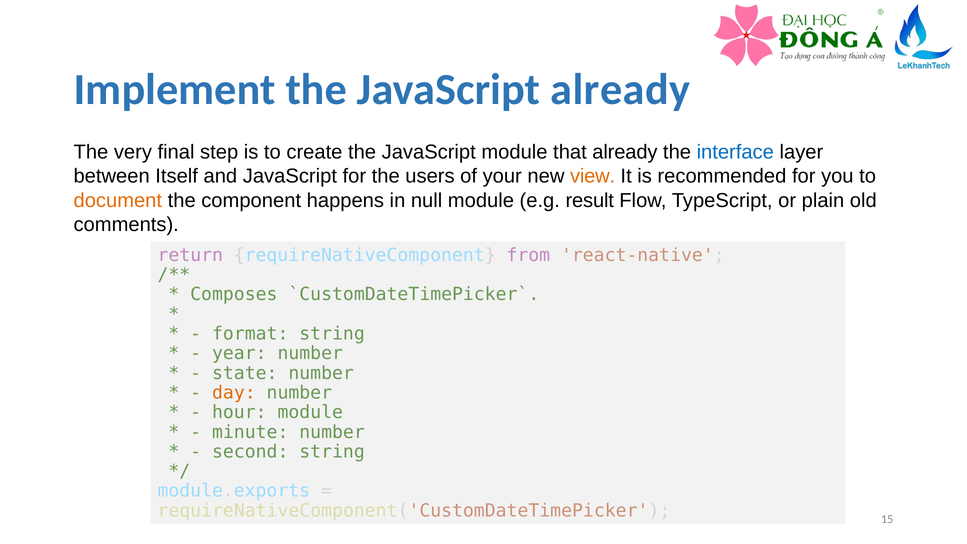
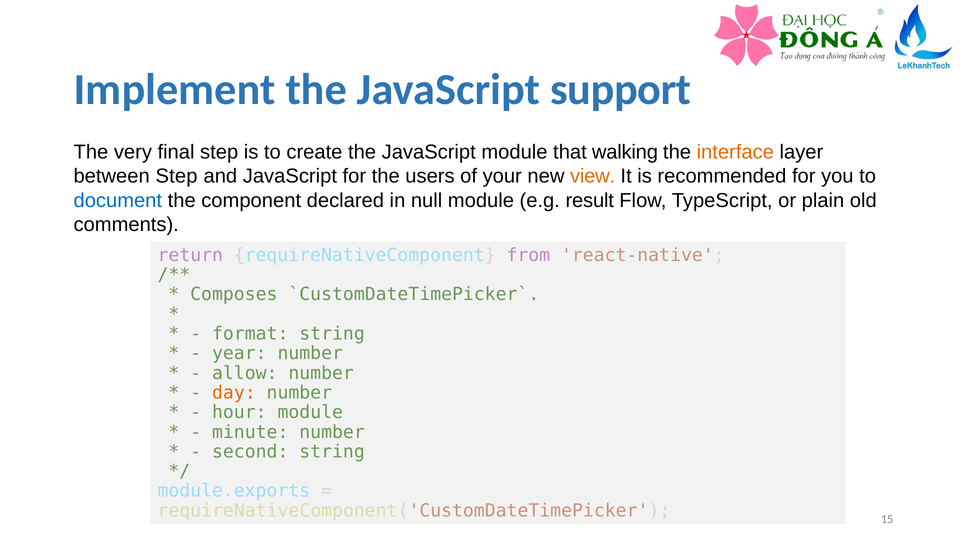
JavaScript already: already -> support
that already: already -> walking
interface colour: blue -> orange
between Itself: Itself -> Step
document colour: orange -> blue
happens: happens -> declared
state: state -> allow
